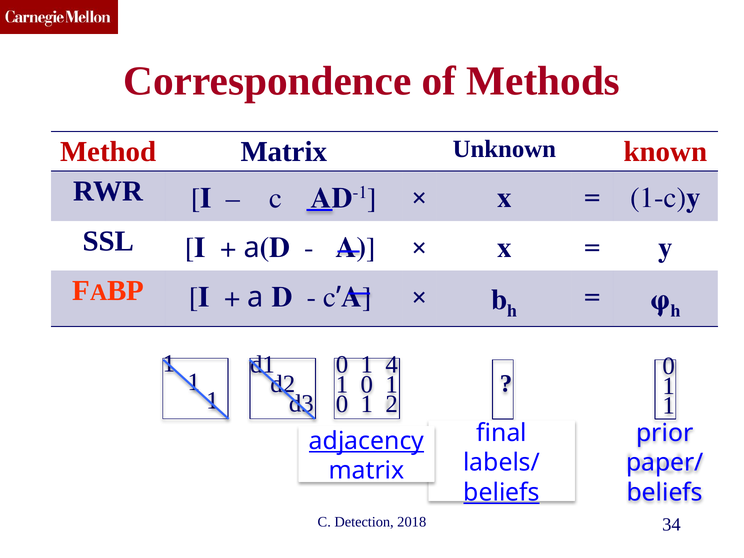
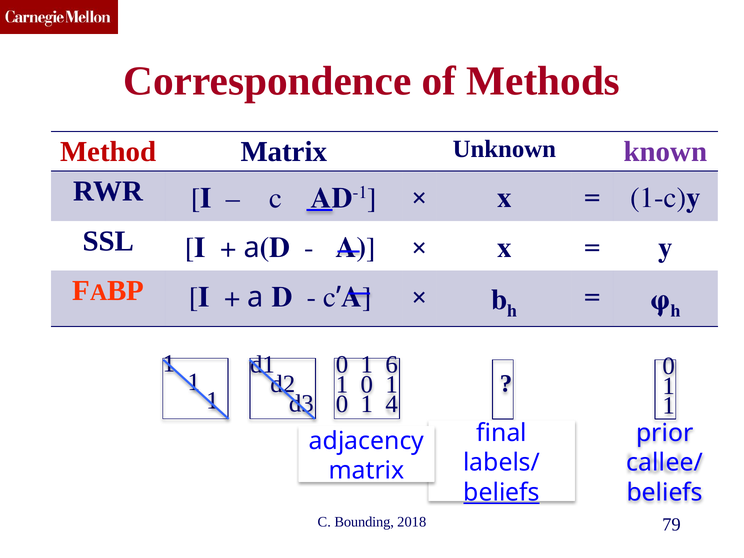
known colour: red -> purple
4: 4 -> 6
2: 2 -> 4
adjacency underline: present -> none
paper/: paper/ -> callee/
Detection: Detection -> Bounding
34: 34 -> 79
